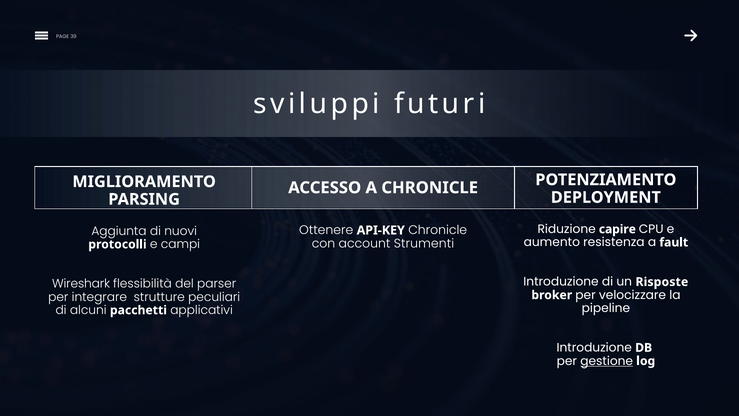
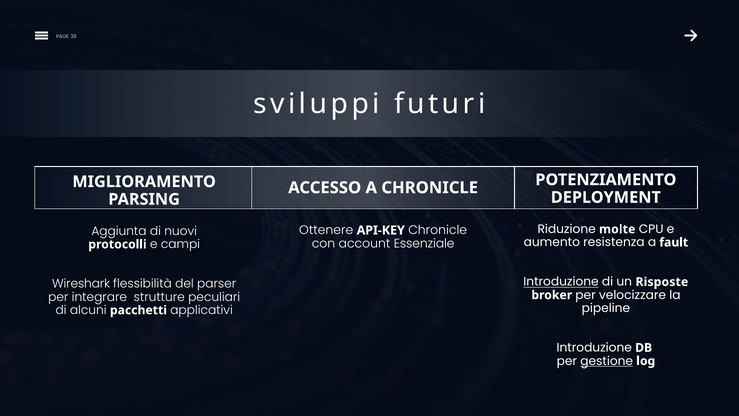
capire: capire -> molte
Strumenti: Strumenti -> Essenziale
Introduzione at (561, 282) underline: none -> present
